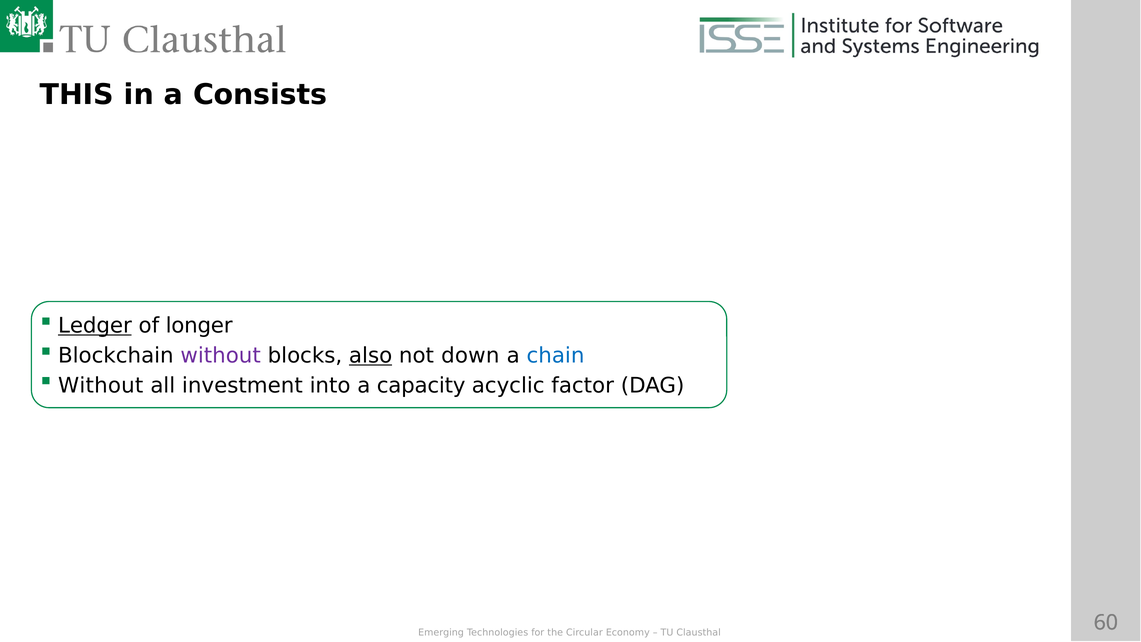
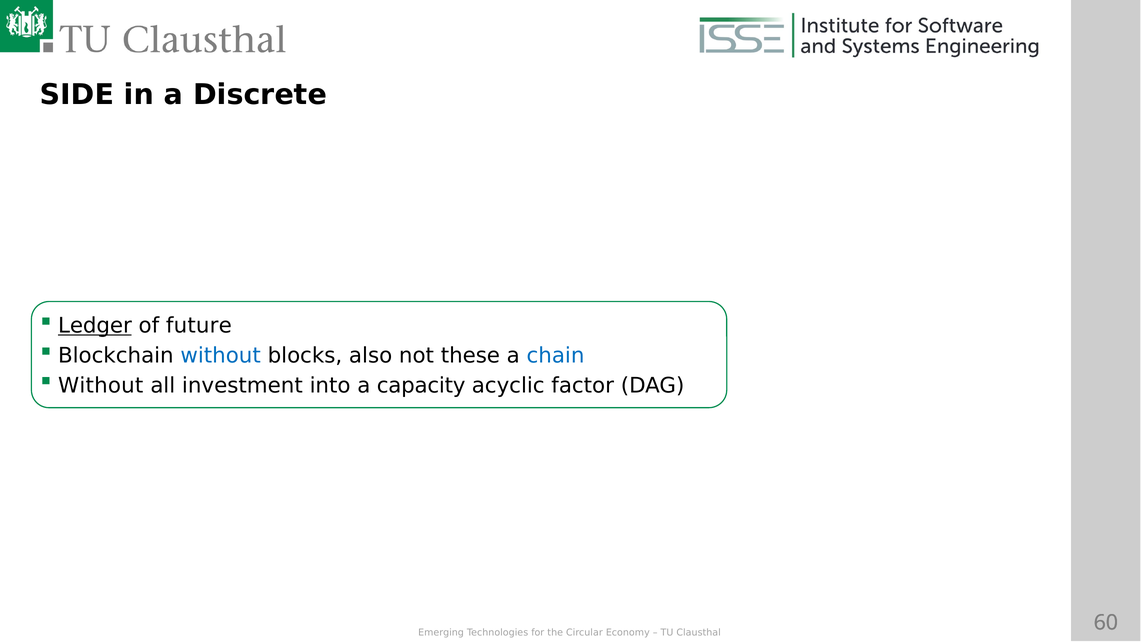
THIS: THIS -> SIDE
Consists: Consists -> Discrete
longer: longer -> future
without at (221, 356) colour: purple -> blue
also underline: present -> none
down: down -> these
